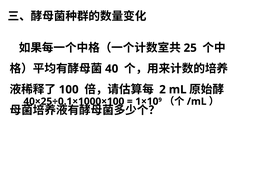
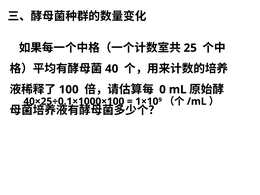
2: 2 -> 0
